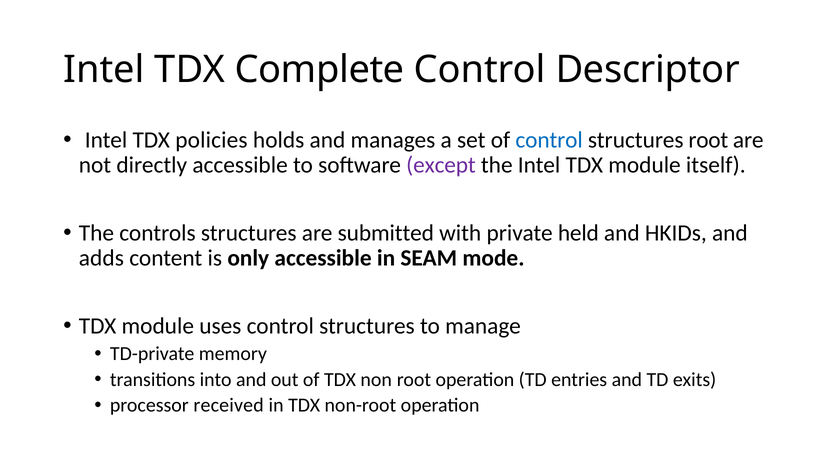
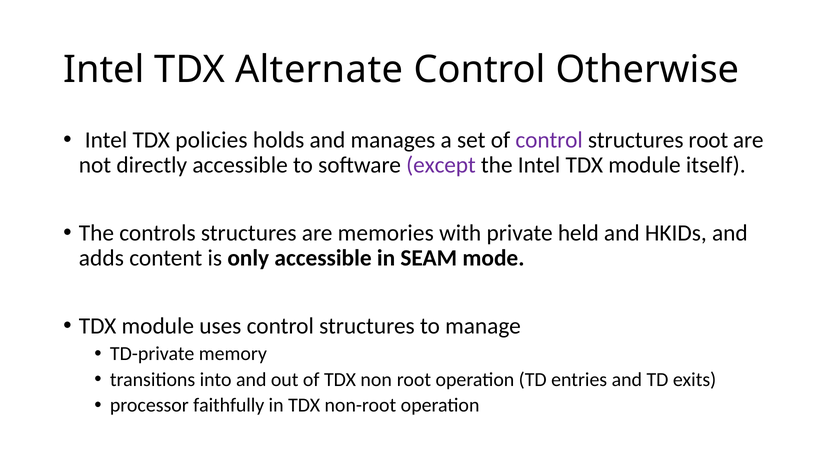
Complete: Complete -> Alternate
Descriptor: Descriptor -> Otherwise
control at (549, 140) colour: blue -> purple
submitted: submitted -> memories
received: received -> faithfully
